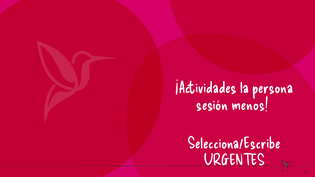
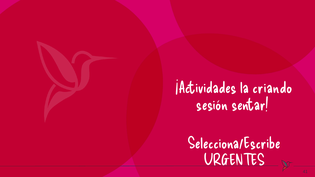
persona: persona -> criando
menos: menos -> sentar
